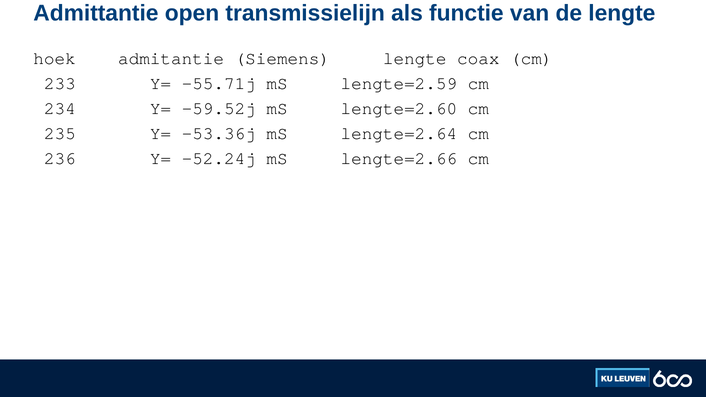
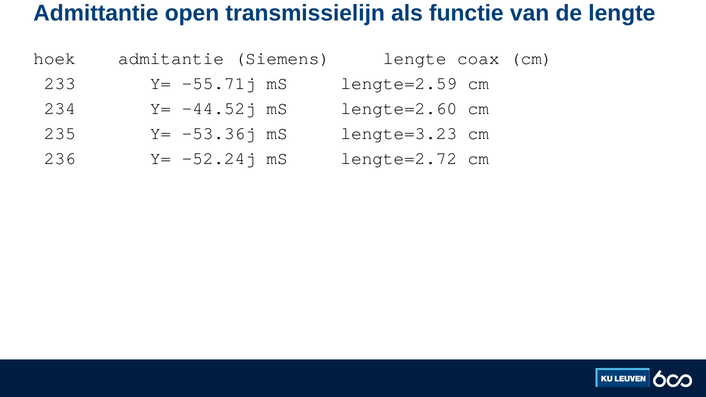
-59.52j: -59.52j -> -44.52j
lengte=2.64: lengte=2.64 -> lengte=3.23
lengte=2.66: lengte=2.66 -> lengte=2.72
